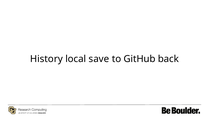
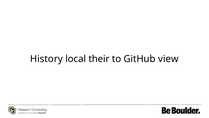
save: save -> their
back: back -> view
